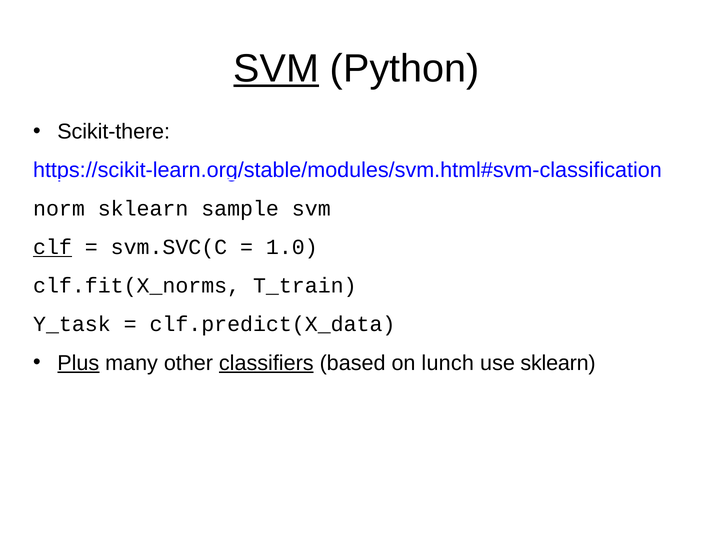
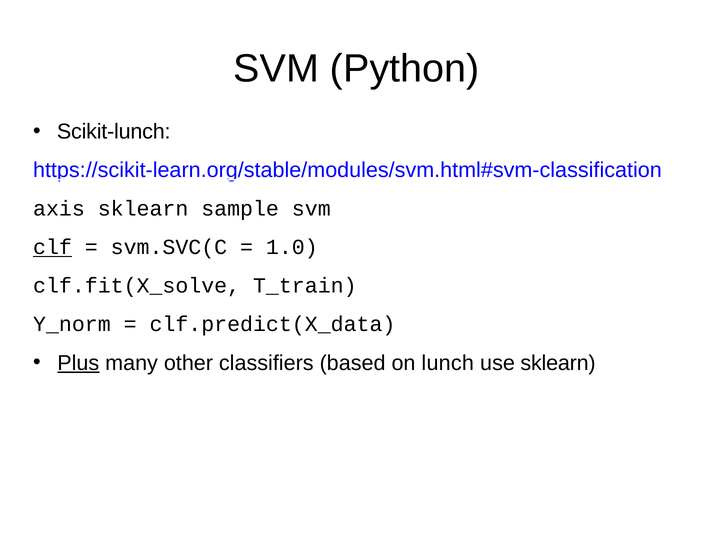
SVM at (276, 69) underline: present -> none
Scikit-there: Scikit-there -> Scikit-lunch
norm: norm -> axis
clf.fit(X_norms: clf.fit(X_norms -> clf.fit(X_solve
Y_task: Y_task -> Y_norm
classifiers underline: present -> none
